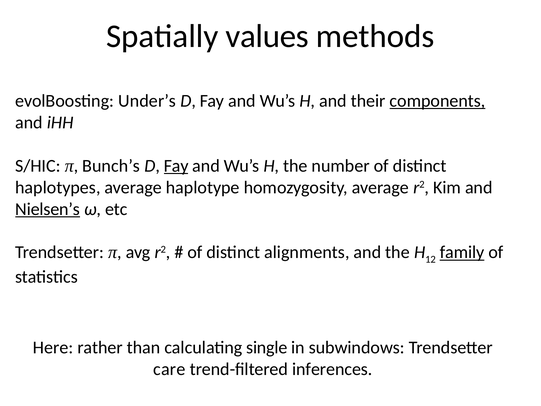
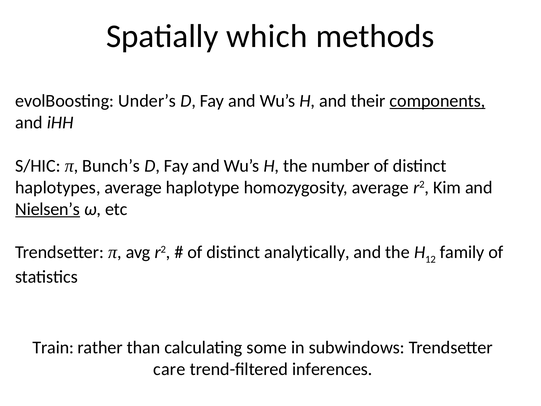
values: values -> which
Fay at (176, 166) underline: present -> none
alignments: alignments -> analytically
family underline: present -> none
Here: Here -> Train
single: single -> some
